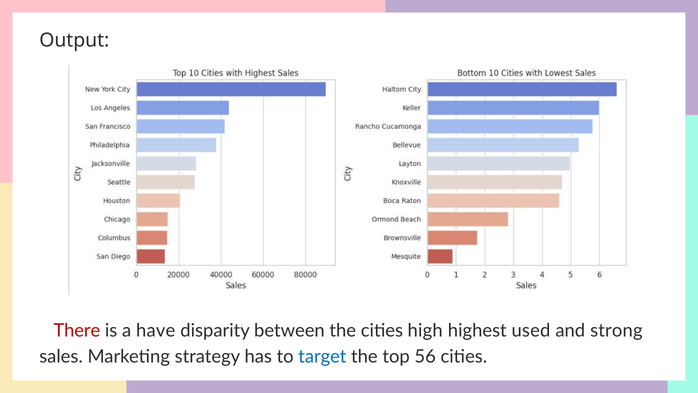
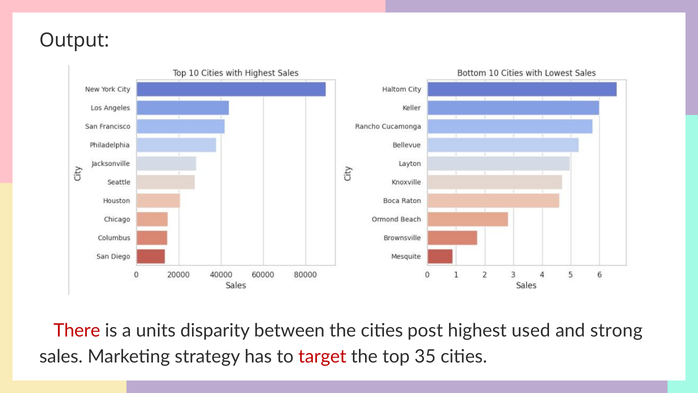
have: have -> units
high: high -> post
target colour: blue -> red
56: 56 -> 35
